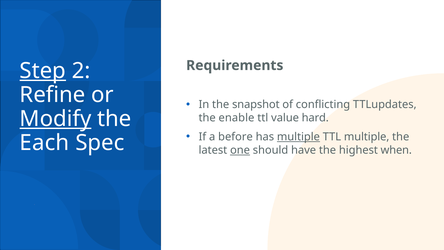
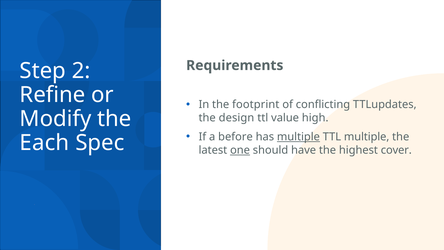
Step underline: present -> none
snapshot: snapshot -> footprint
Modify underline: present -> none
enable: enable -> design
hard: hard -> high
when: when -> cover
